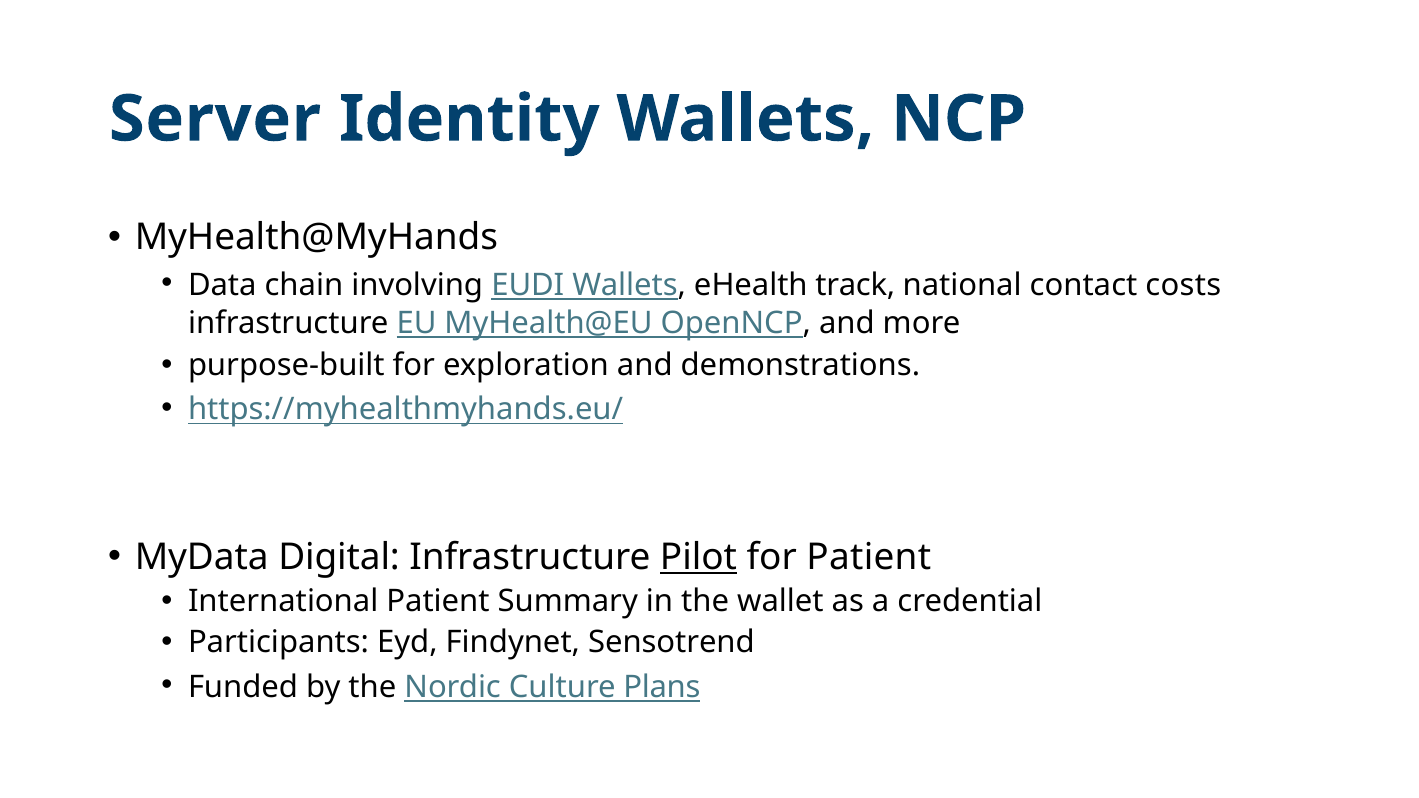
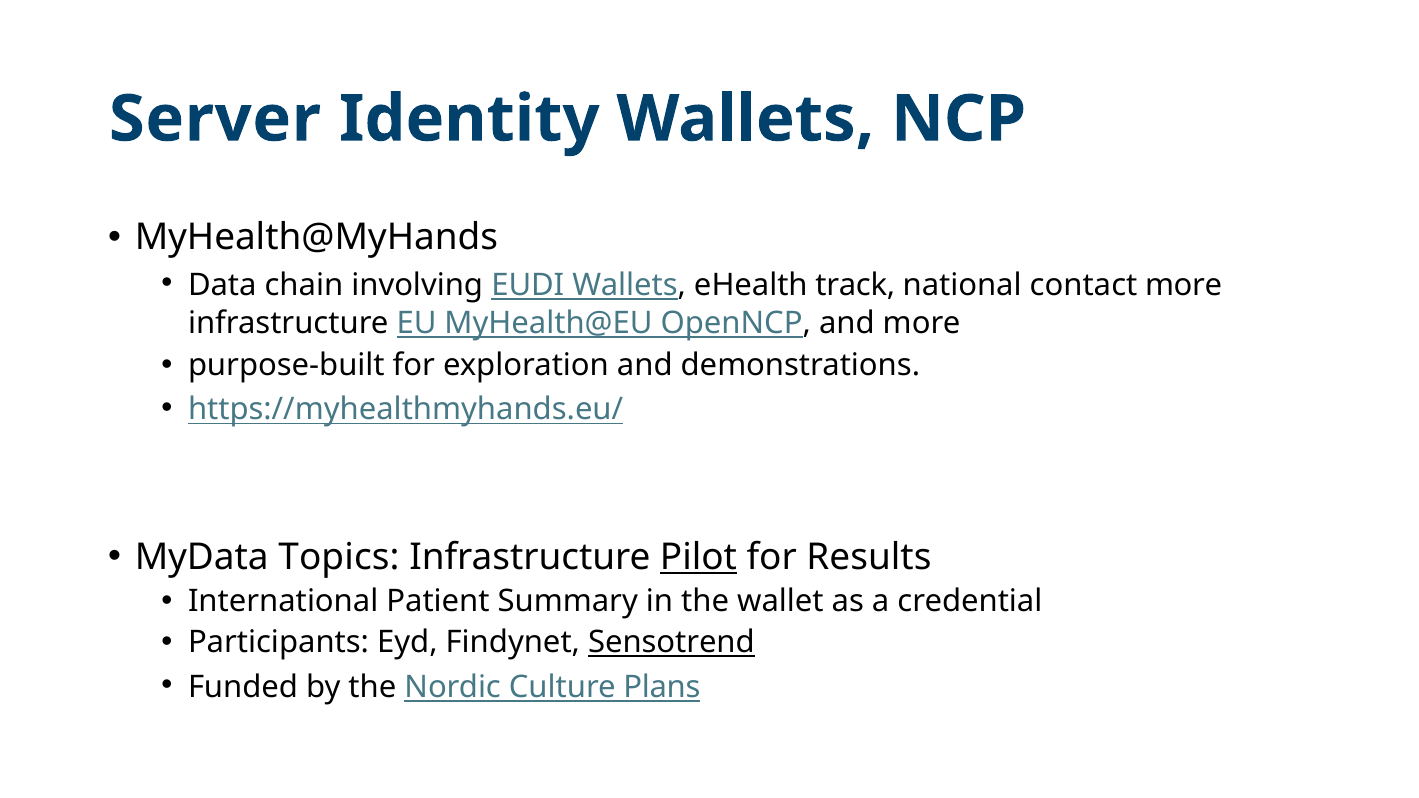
contact costs: costs -> more
Digital: Digital -> Topics
for Patient: Patient -> Results
Sensotrend underline: none -> present
